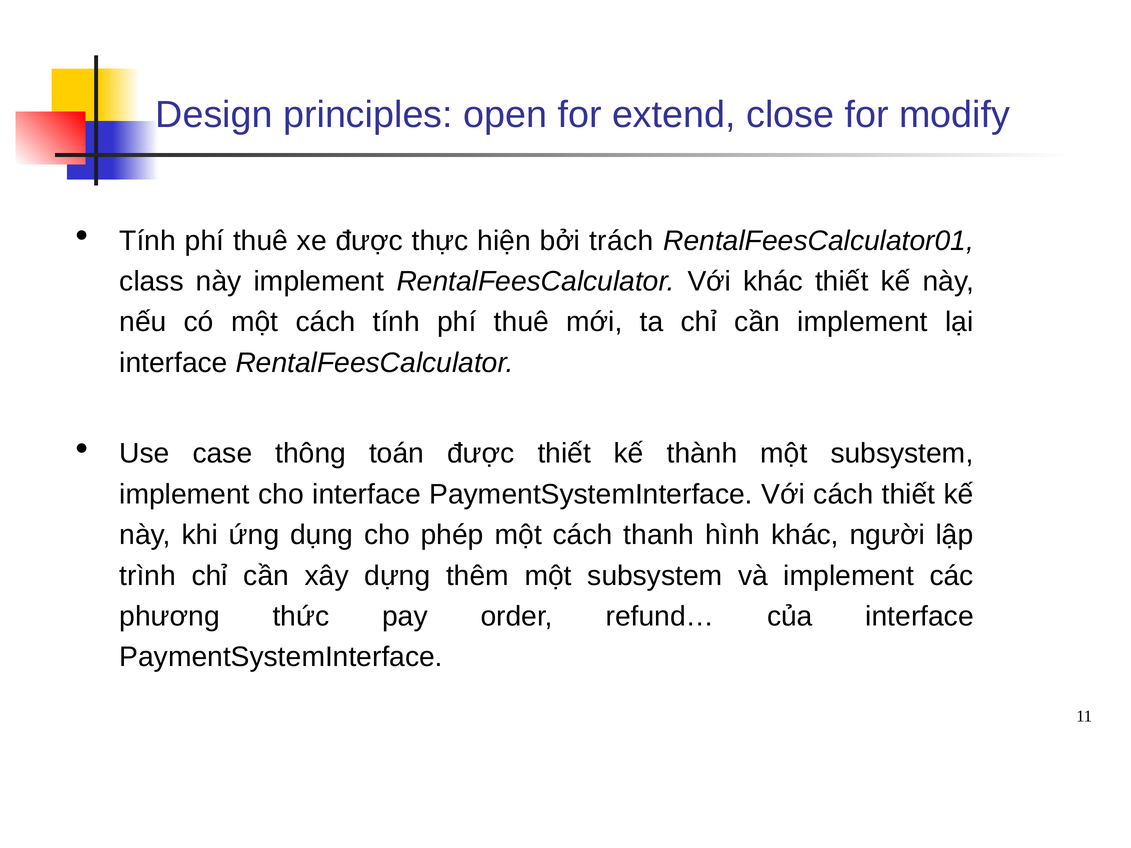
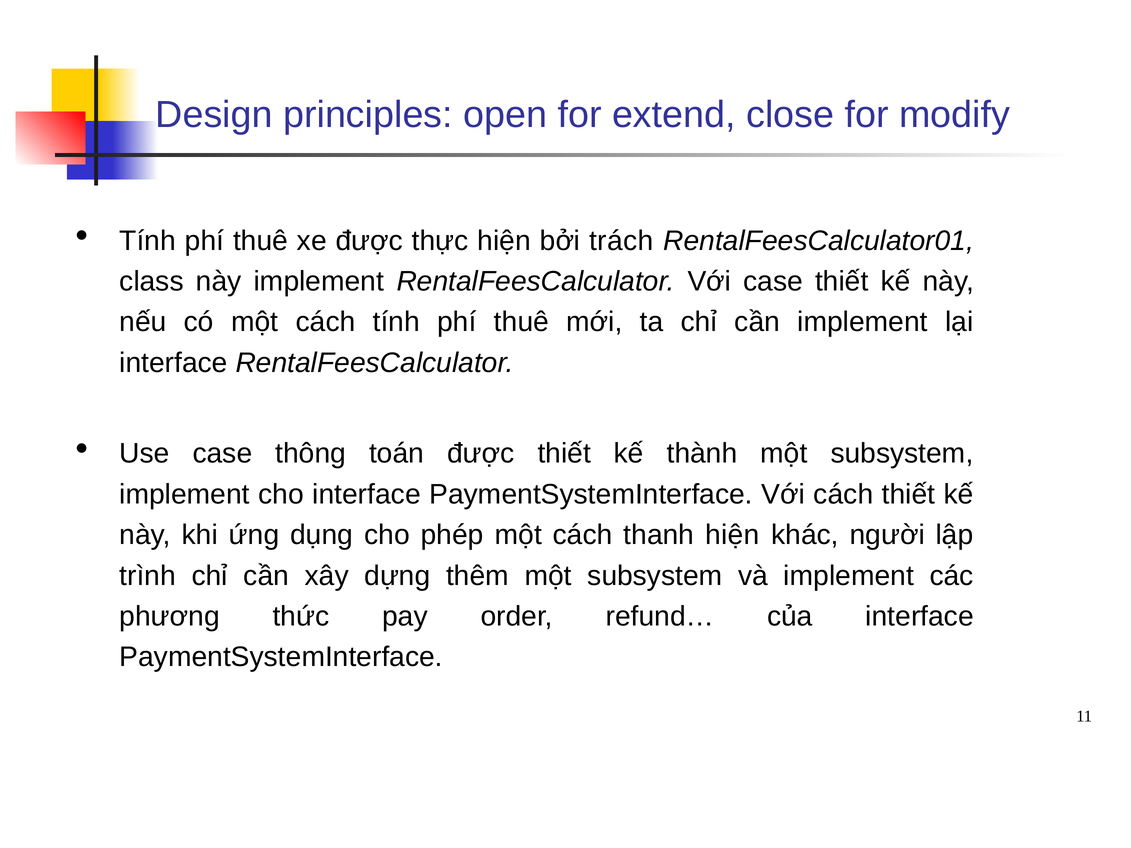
Với khác: khác -> case
thanh hình: hình -> hiện
